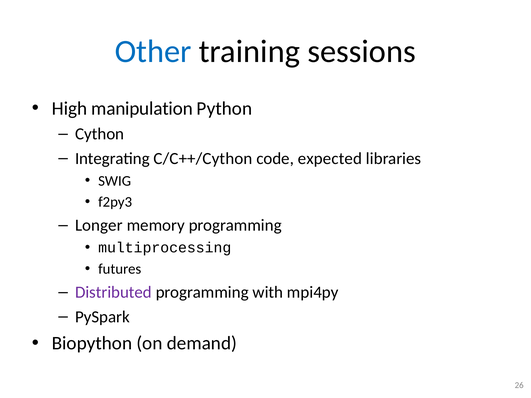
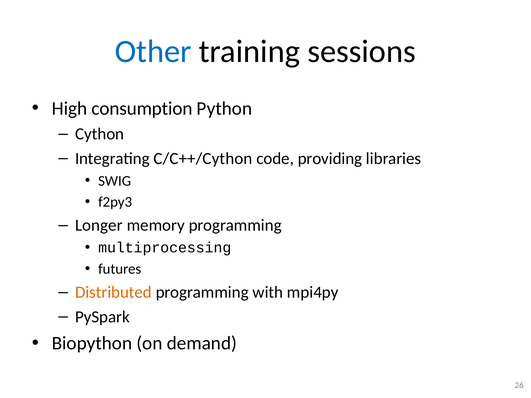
manipulation: manipulation -> consumption
expected: expected -> providing
Distributed colour: purple -> orange
